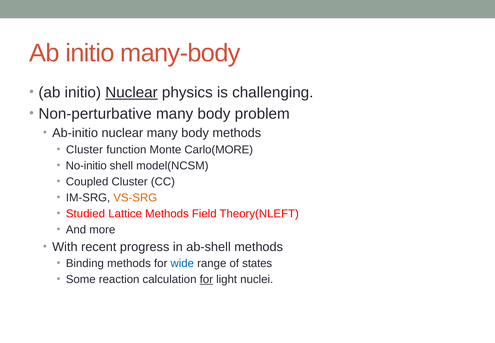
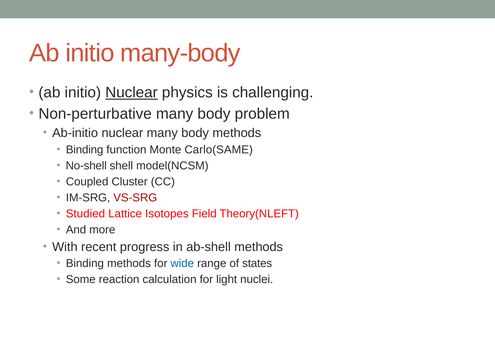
Cluster at (85, 150): Cluster -> Binding
Carlo(MORE: Carlo(MORE -> Carlo(SAME
No-initio: No-initio -> No-shell
VS-SRG colour: orange -> red
Lattice Methods: Methods -> Isotopes
for at (206, 279) underline: present -> none
